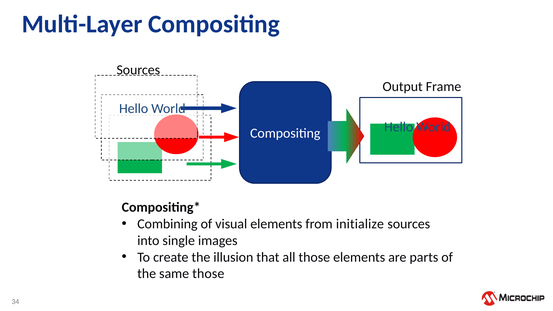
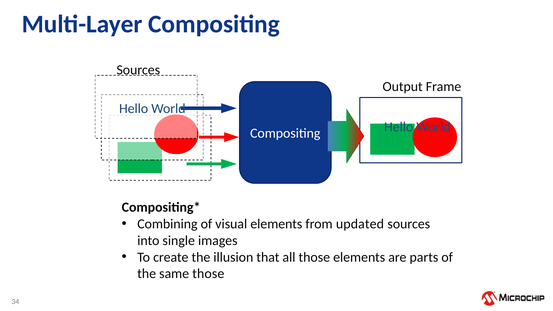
initialize: initialize -> updated
